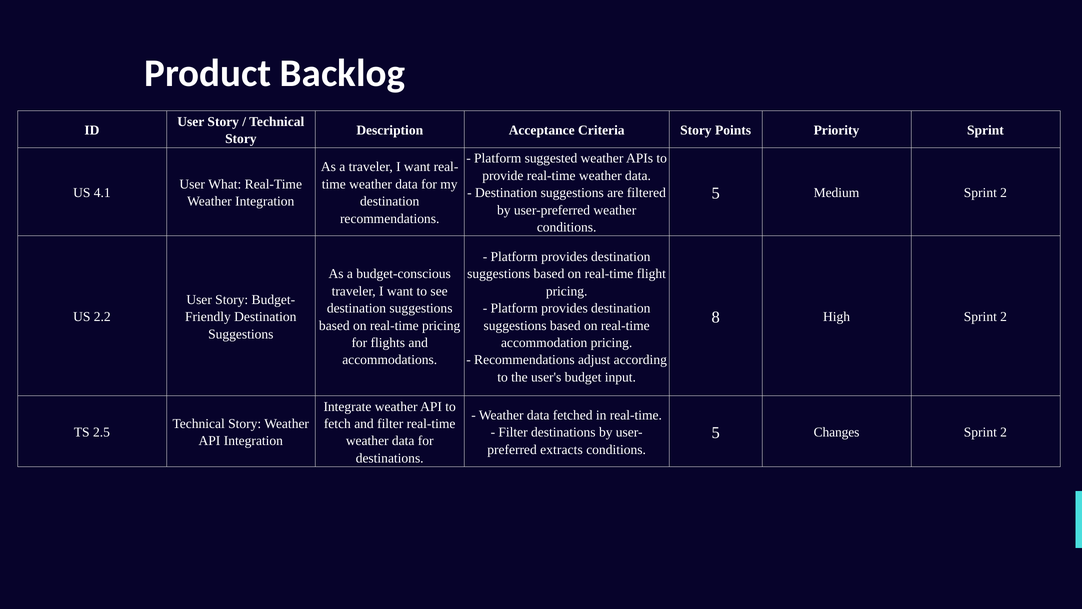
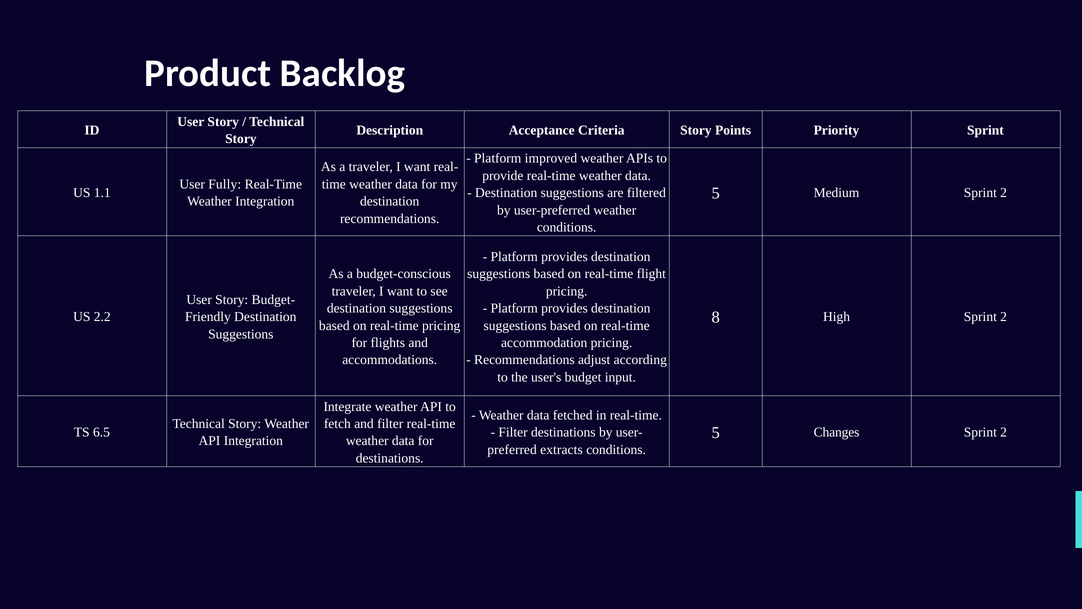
suggested: suggested -> improved
What: What -> Fully
4.1: 4.1 -> 1.1
2.5: 2.5 -> 6.5
